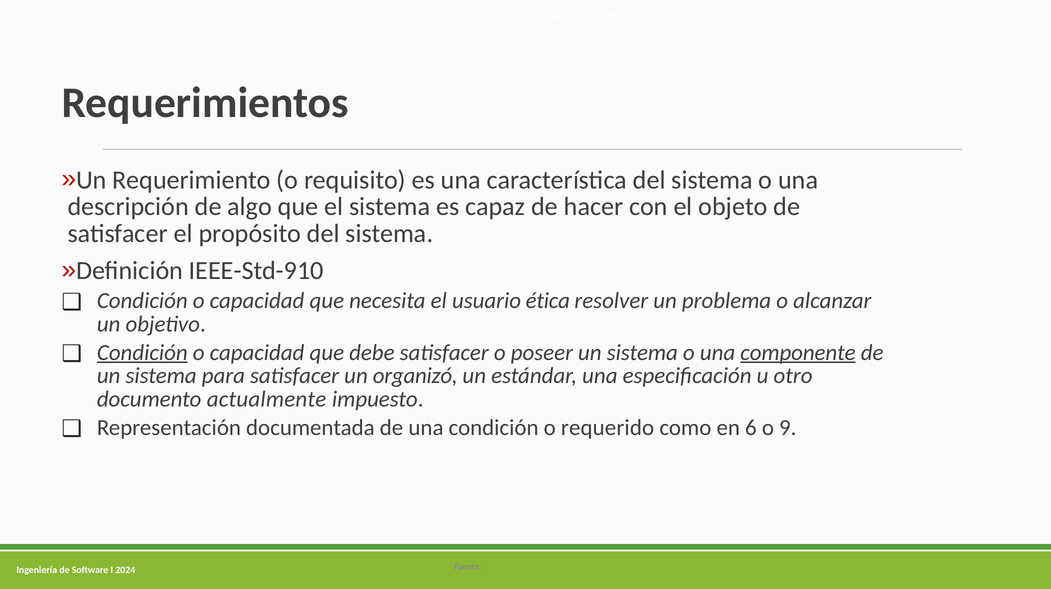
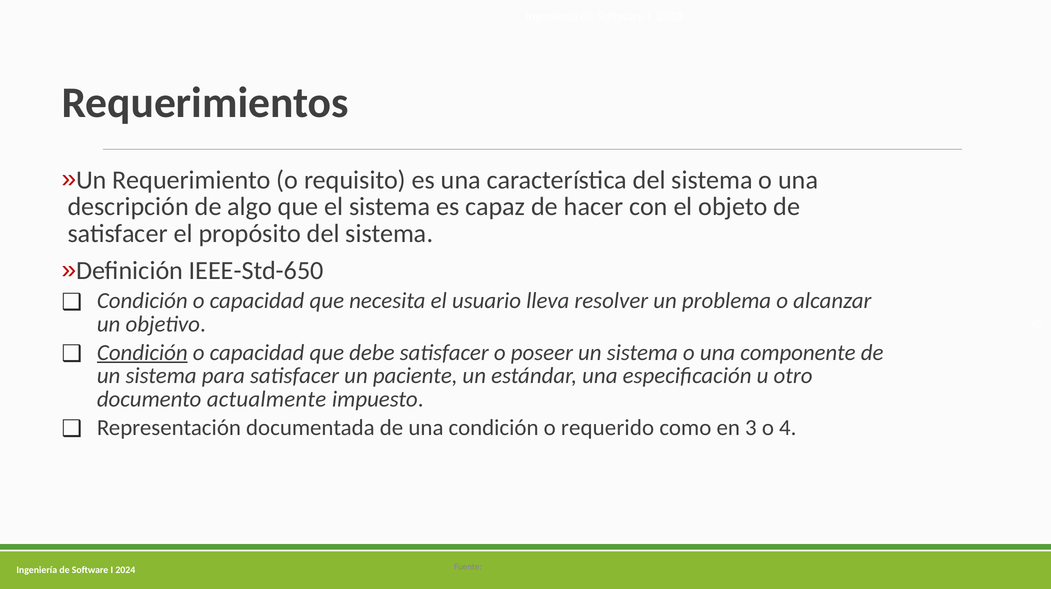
IEEE-Std-910: IEEE-Std-910 -> IEEE-Std-650
ética: ética -> lleva
componente underline: present -> none
organizó: organizó -> paciente
6: 6 -> 3
9: 9 -> 4
